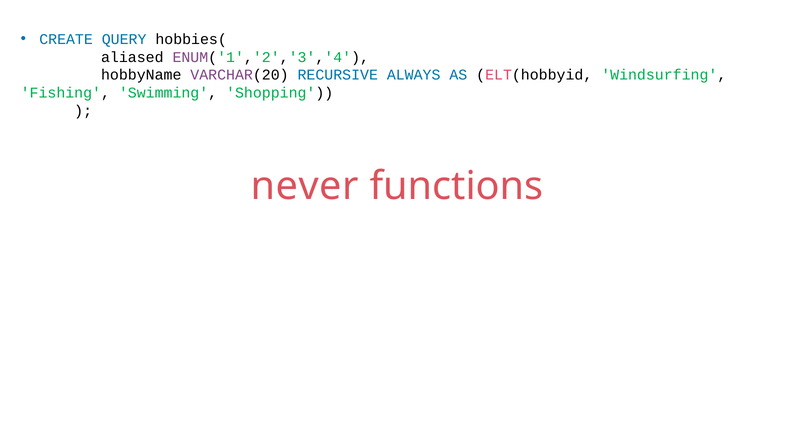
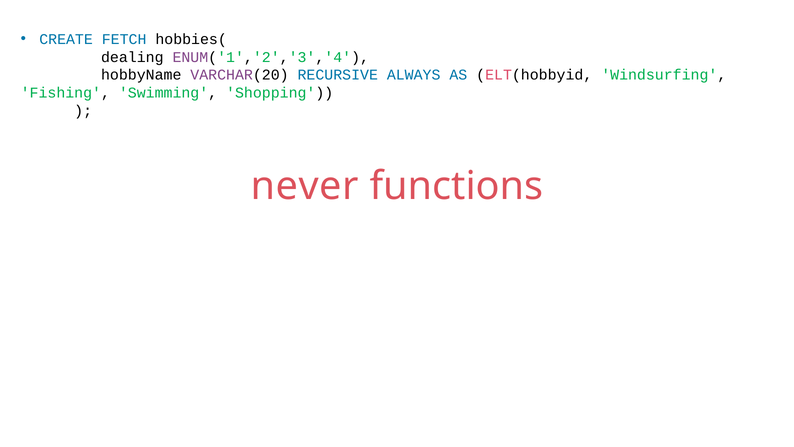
QUERY: QUERY -> FETCH
aliased: aliased -> dealing
